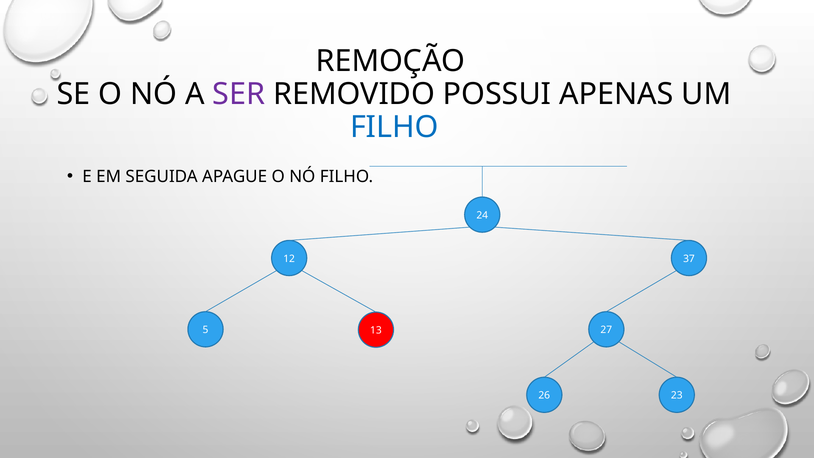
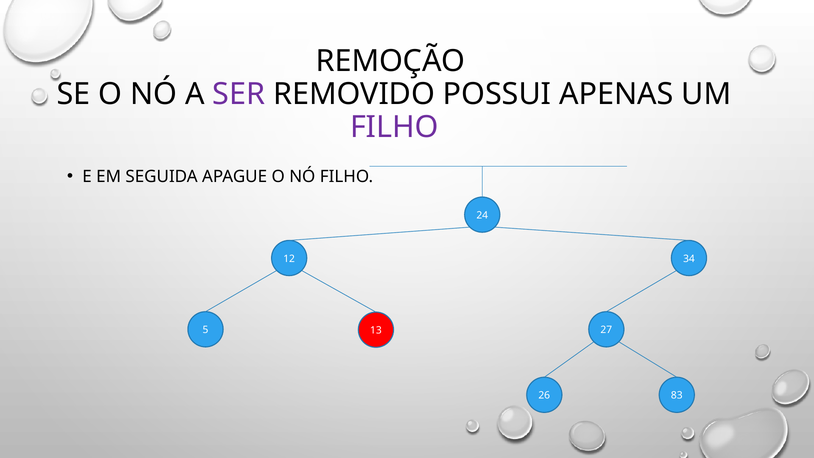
FILHO at (394, 127) colour: blue -> purple
37: 37 -> 34
23: 23 -> 83
